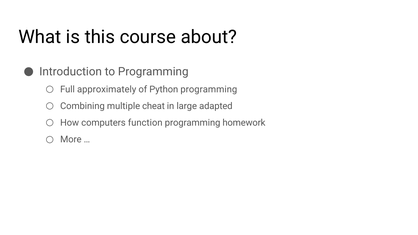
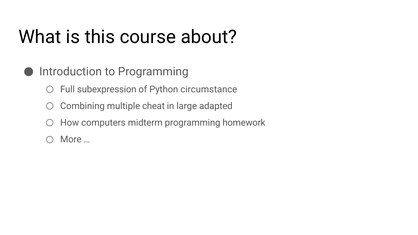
approximately: approximately -> subexpression
Python programming: programming -> circumstance
function: function -> midterm
